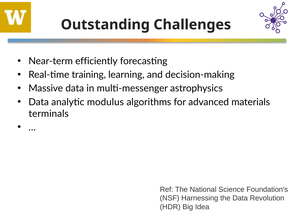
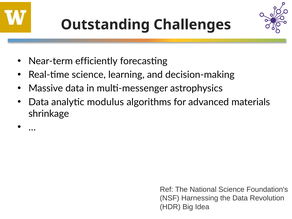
Real-time training: training -> science
terminals: terminals -> shrinkage
